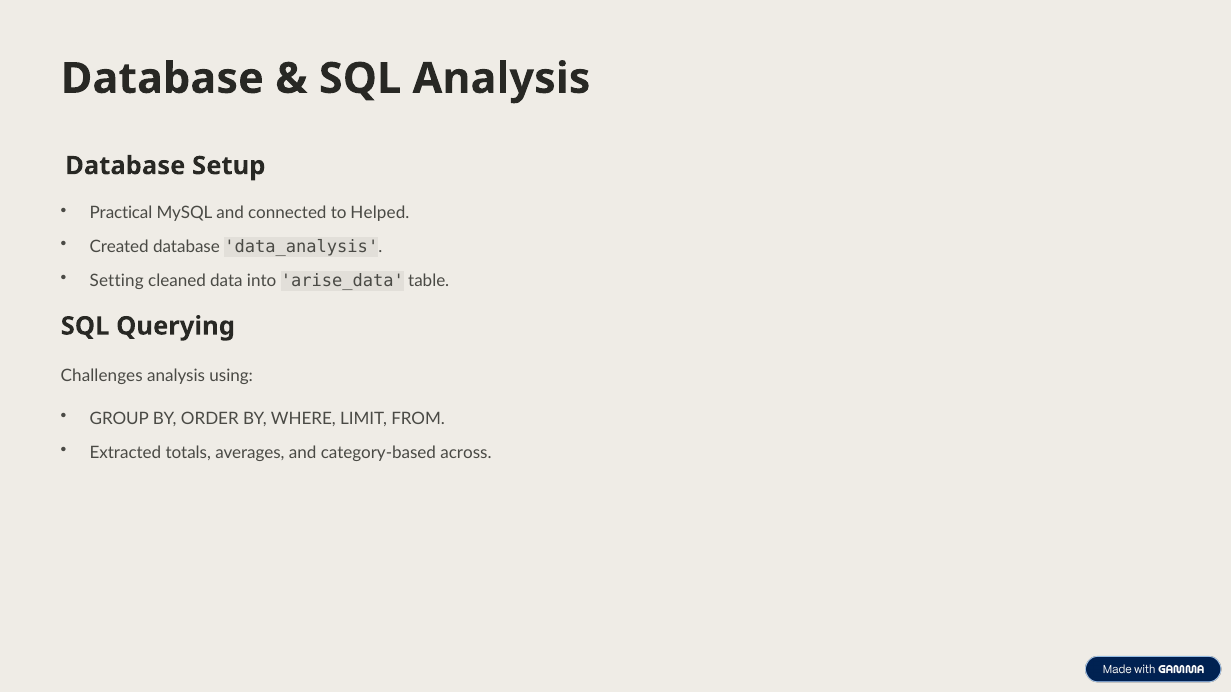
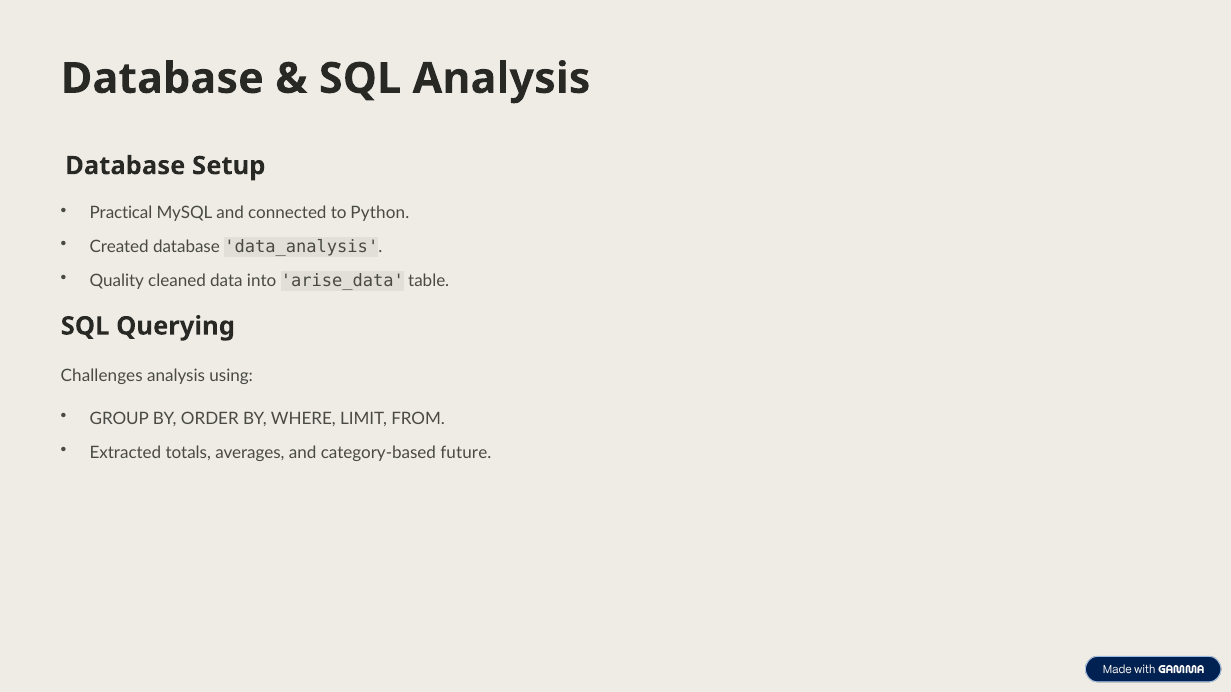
Helped: Helped -> Python
Setting: Setting -> Quality
across: across -> future
